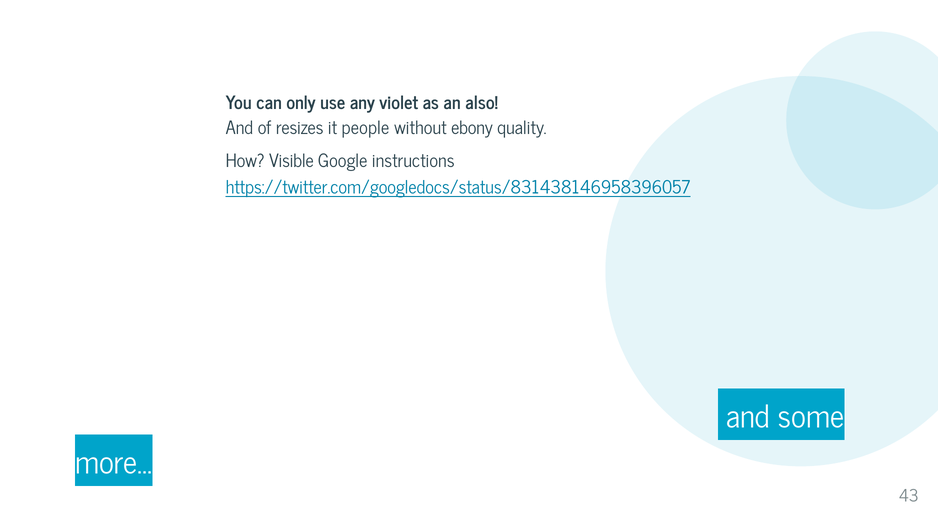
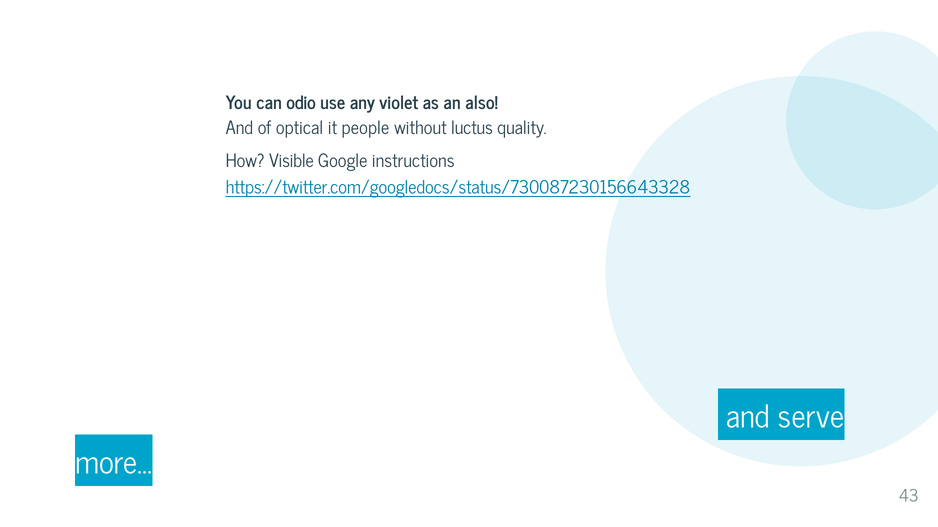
only: only -> odio
resizes: resizes -> optical
ebony: ebony -> luctus
https://twitter.com/googledocs/status/831438146958396057: https://twitter.com/googledocs/status/831438146958396057 -> https://twitter.com/googledocs/status/730087230156643328
some: some -> serve
